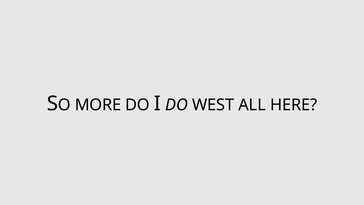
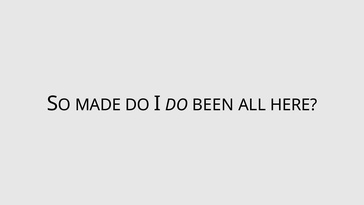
MORE: MORE -> MADE
WEST: WEST -> BEEN
